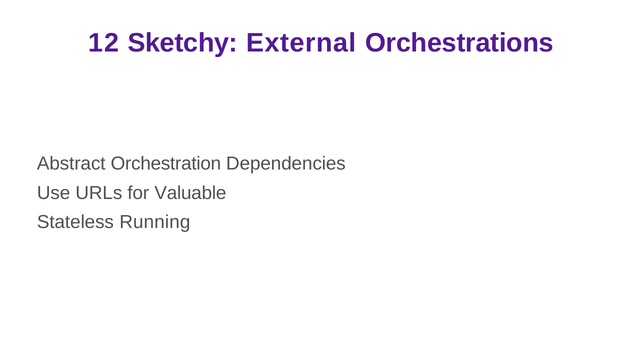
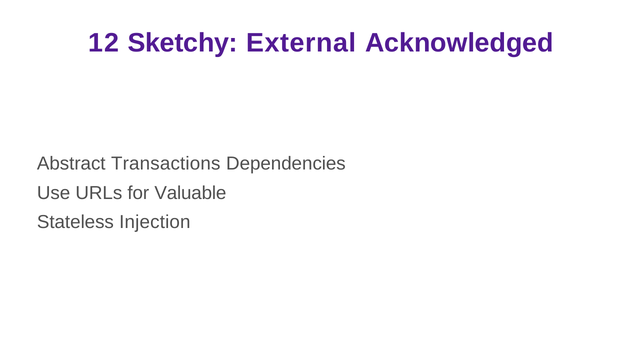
Orchestrations: Orchestrations -> Acknowledged
Orchestration: Orchestration -> Transactions
Running: Running -> Injection
